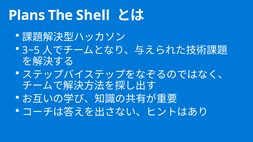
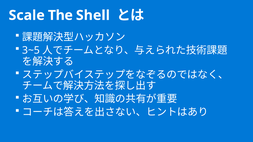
Plans: Plans -> Scale
